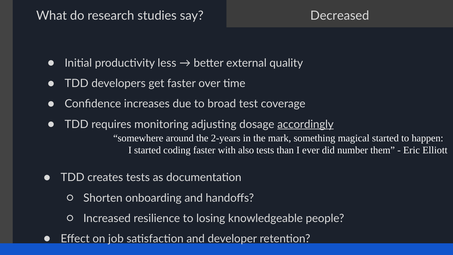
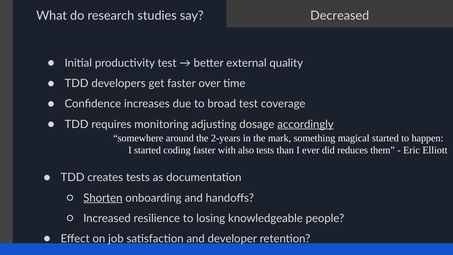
productivity less: less -> test
number: number -> reduces
Shorten underline: none -> present
